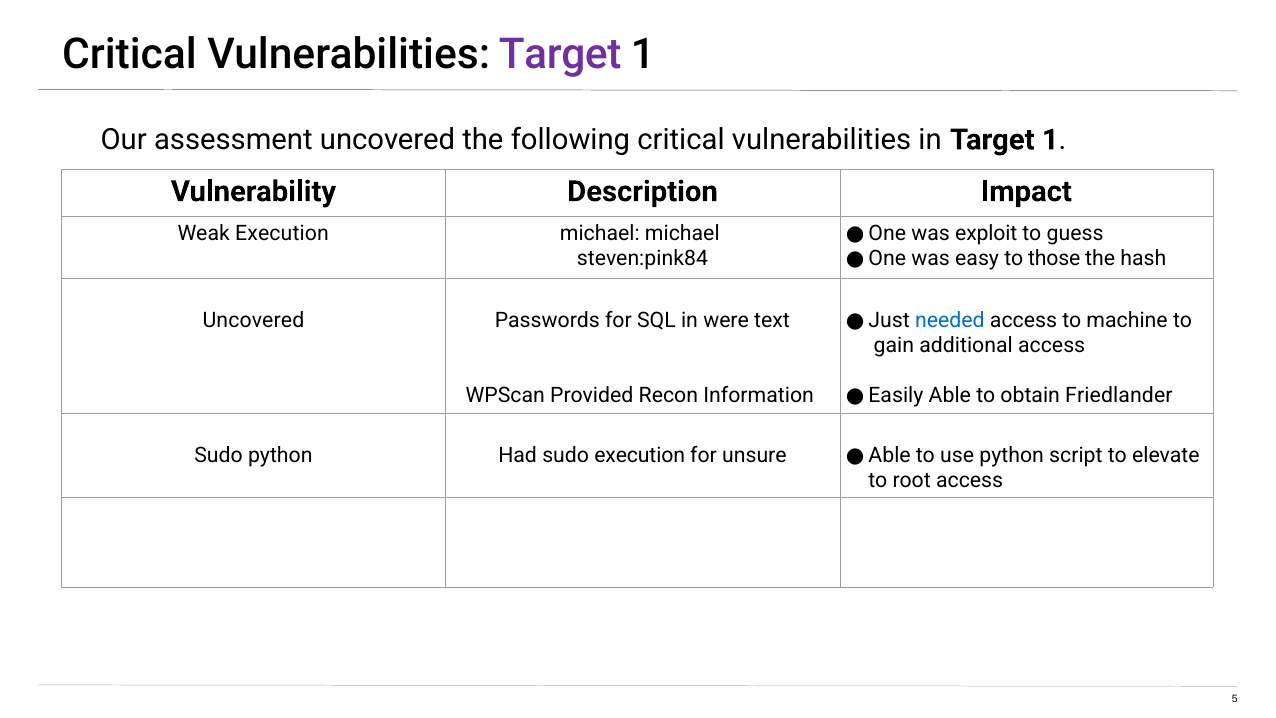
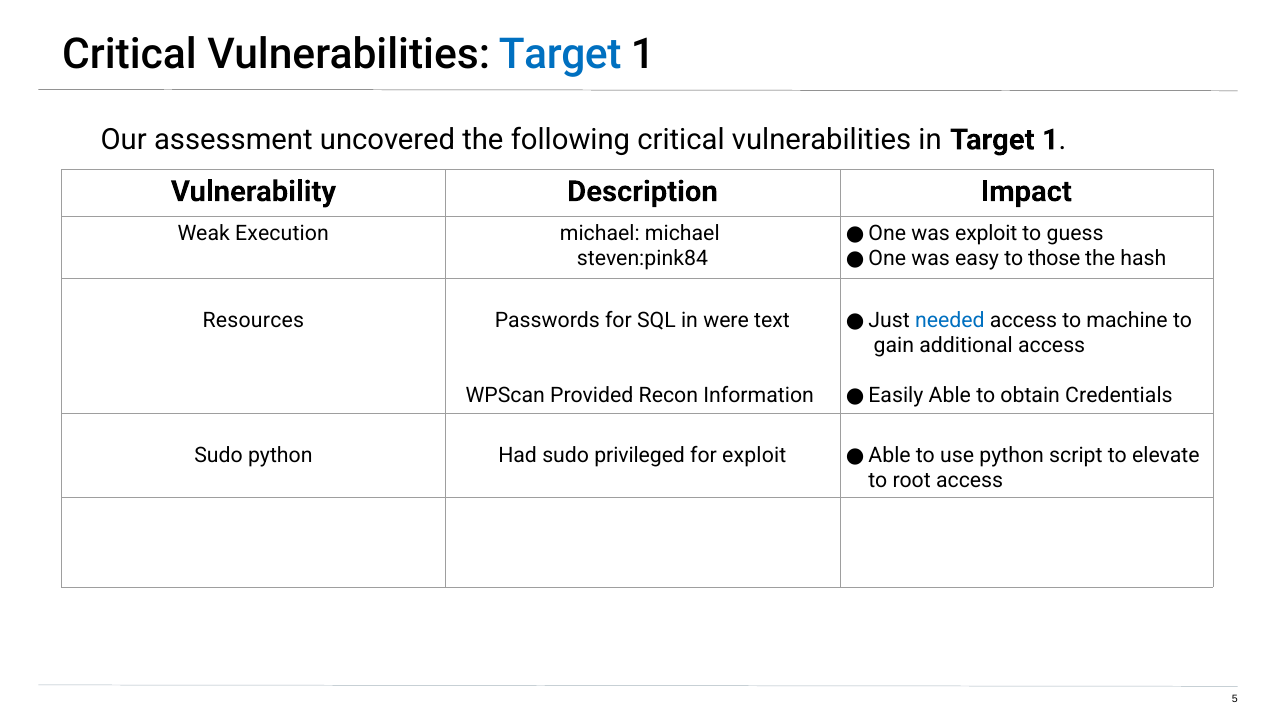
Target at (560, 54) colour: purple -> blue
Uncovered at (253, 321): Uncovered -> Resources
Friedlander: Friedlander -> Credentials
sudo execution: execution -> privileged
for unsure: unsure -> exploit
